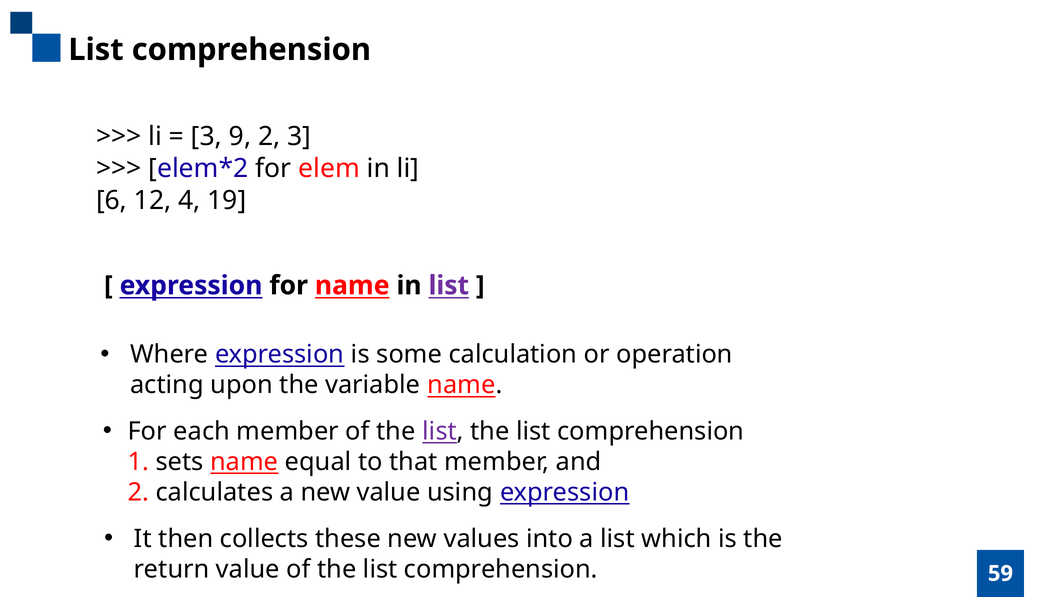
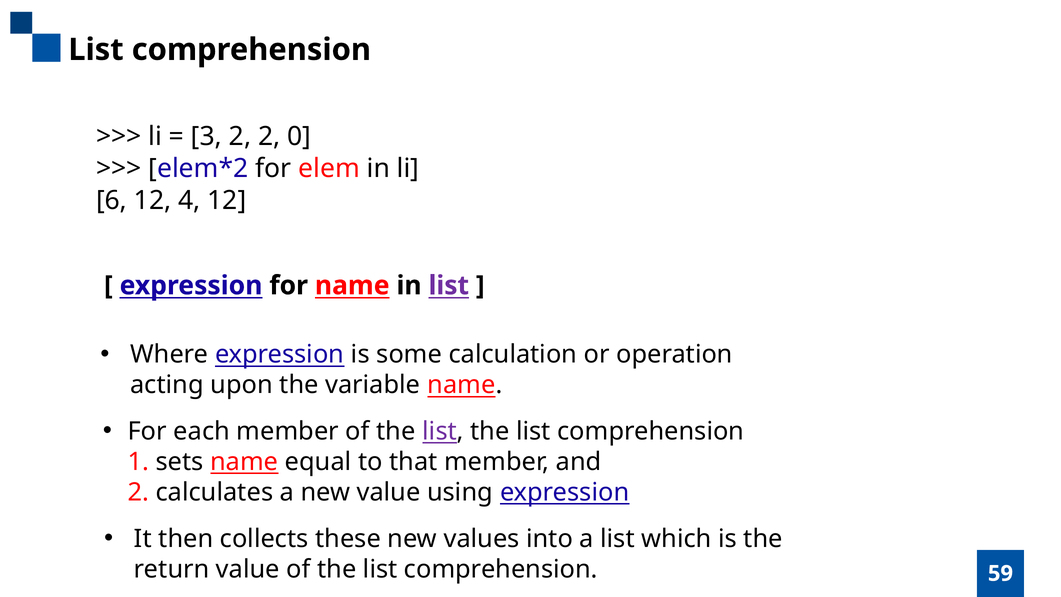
3 9: 9 -> 2
2 3: 3 -> 0
4 19: 19 -> 12
